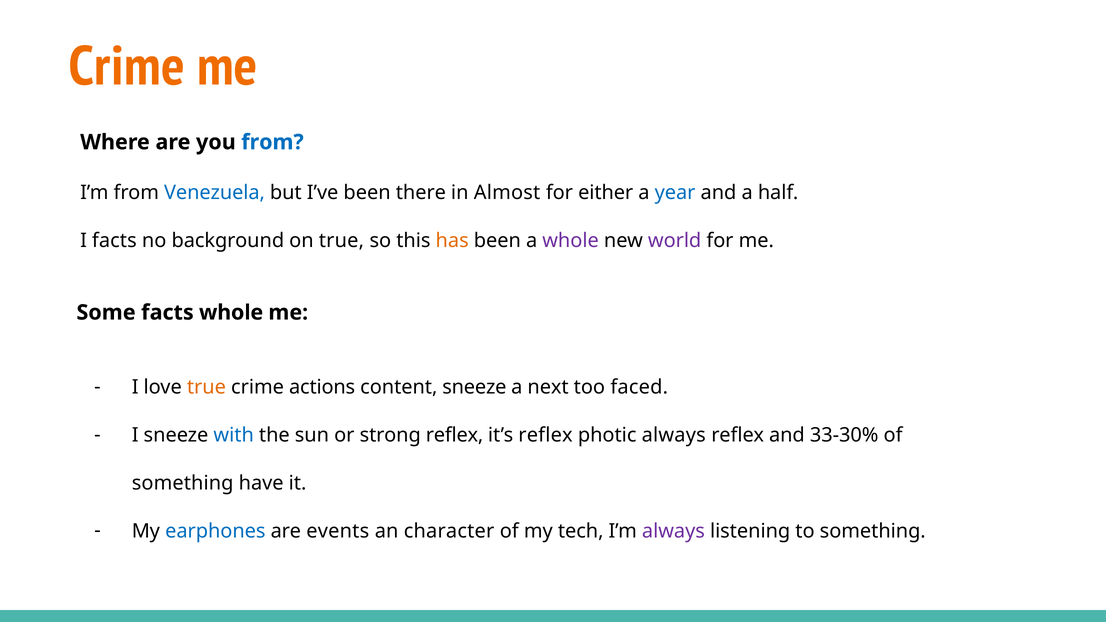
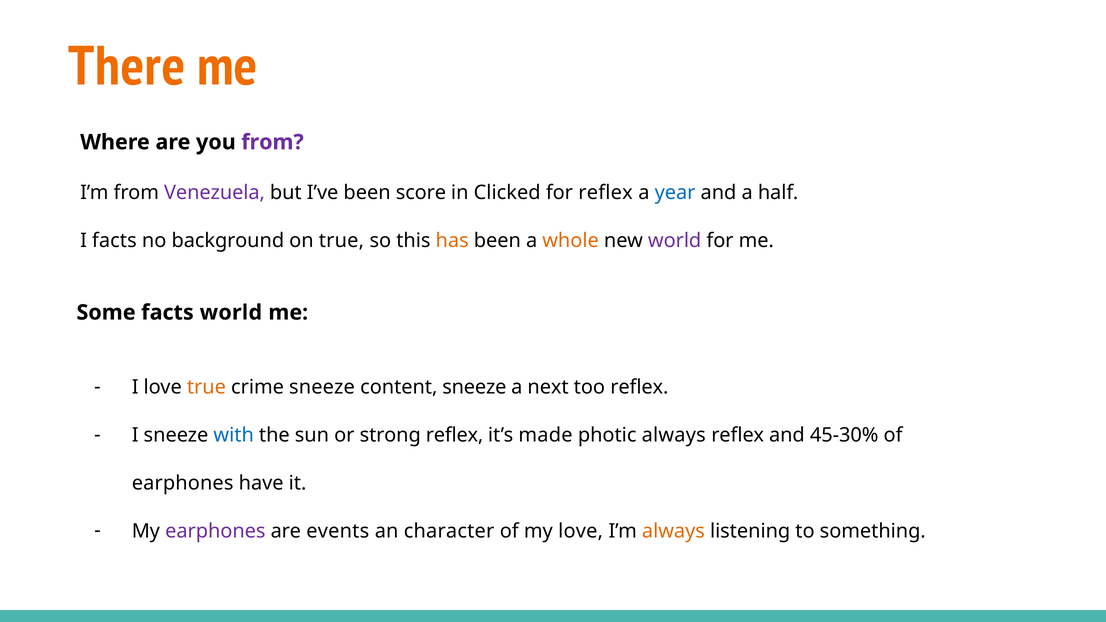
Crime at (127, 66): Crime -> There
from at (272, 142) colour: blue -> purple
Venezuela colour: blue -> purple
there: there -> score
Almost: Almost -> Clicked
for either: either -> reflex
whole at (571, 241) colour: purple -> orange
facts whole: whole -> world
crime actions: actions -> sneeze
too faced: faced -> reflex
it’s reflex: reflex -> made
33-30%: 33-30% -> 45-30%
something at (183, 483): something -> earphones
earphones at (215, 531) colour: blue -> purple
my tech: tech -> love
always at (673, 531) colour: purple -> orange
